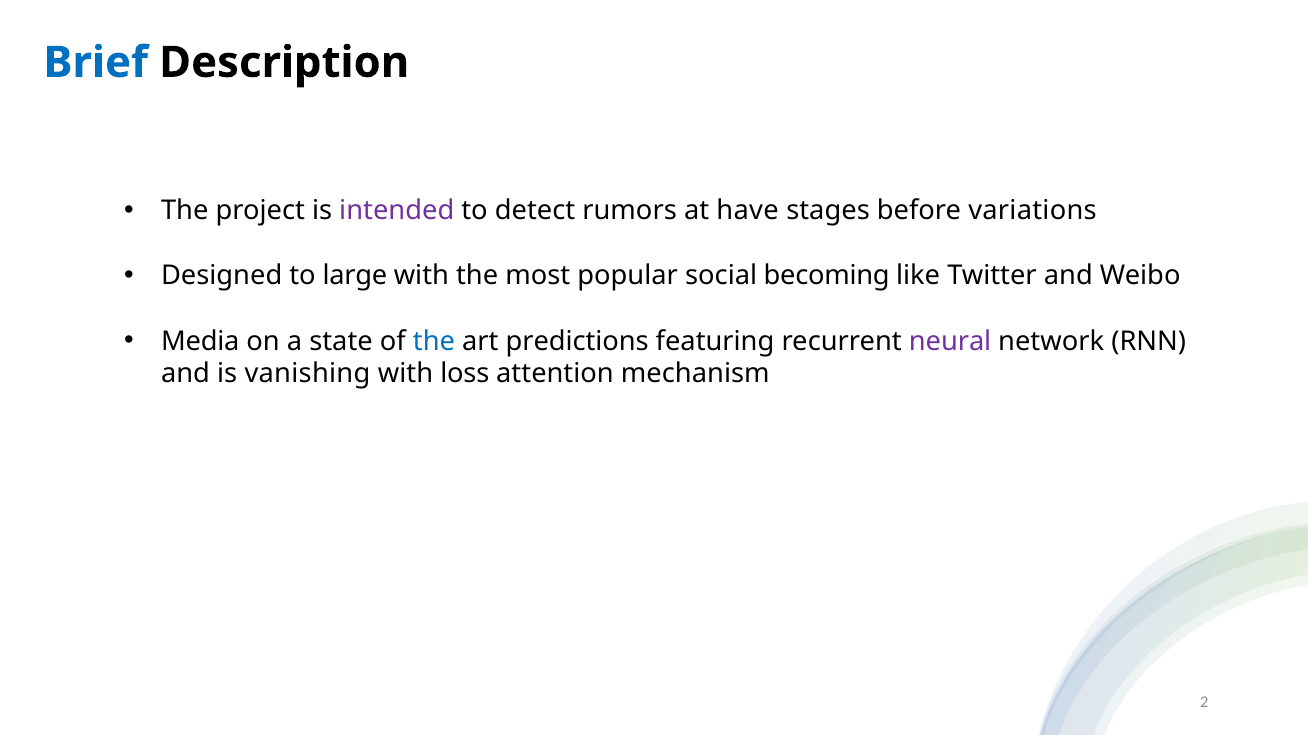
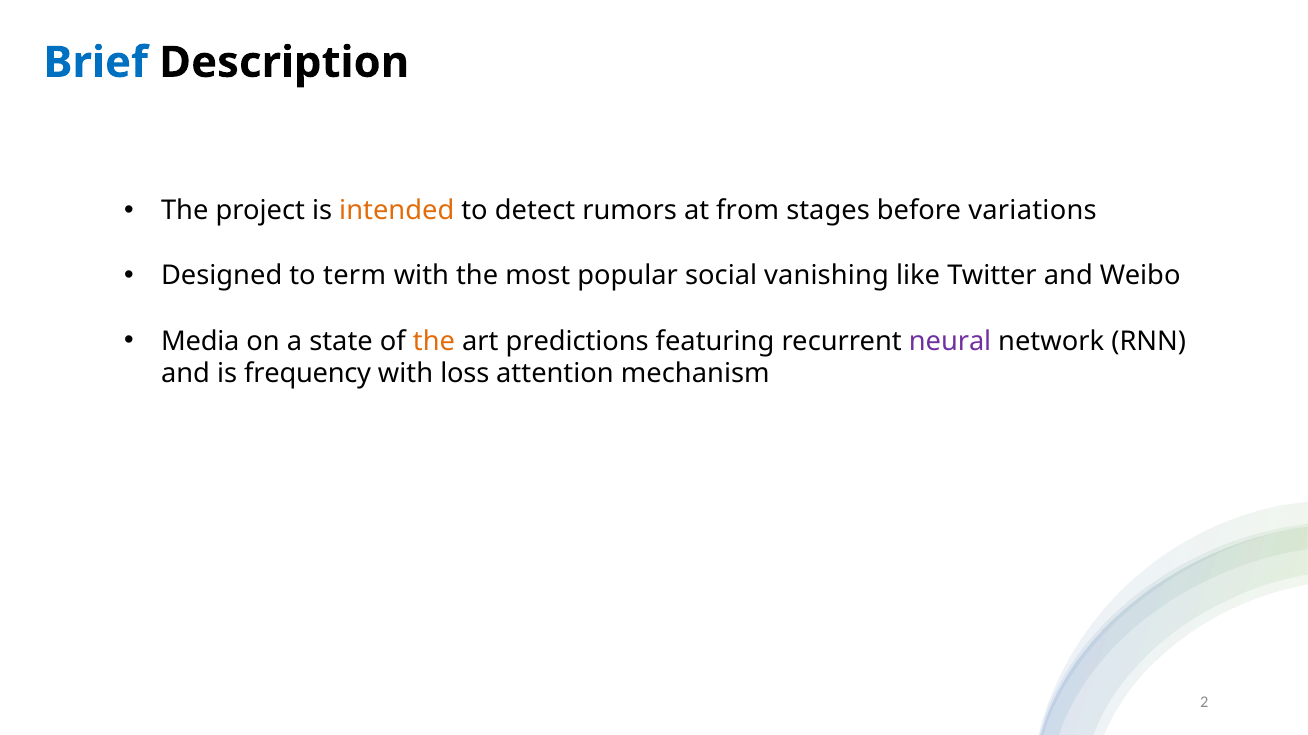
intended colour: purple -> orange
have: have -> from
large: large -> term
becoming: becoming -> vanishing
the at (434, 342) colour: blue -> orange
vanishing: vanishing -> frequency
